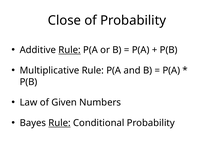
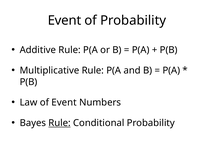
Close at (64, 20): Close -> Event
Rule at (70, 50) underline: present -> none
of Given: Given -> Event
